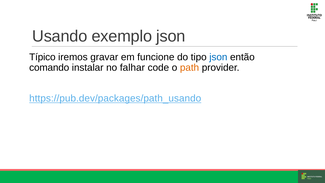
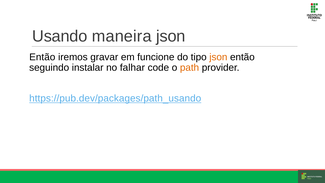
exemplo: exemplo -> maneira
Típico at (42, 57): Típico -> Então
json at (218, 57) colour: blue -> orange
comando: comando -> seguindo
